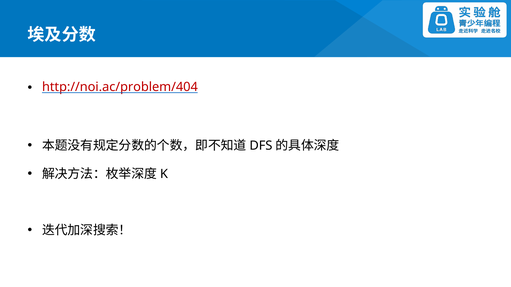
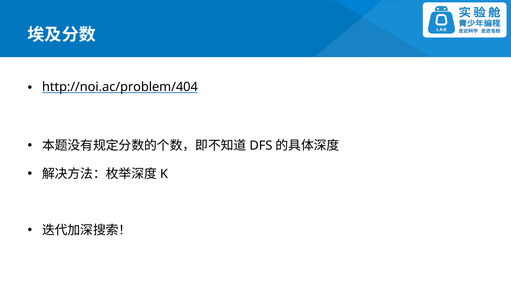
http://noi.ac/problem/404 colour: red -> black
